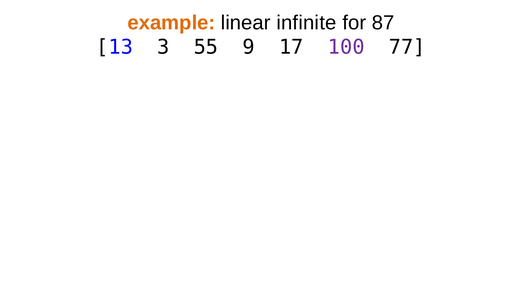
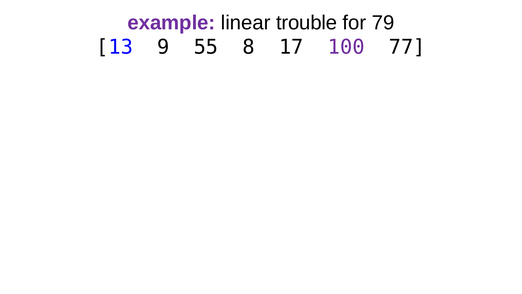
example colour: orange -> purple
infinite: infinite -> trouble
87: 87 -> 79
3: 3 -> 9
9: 9 -> 8
